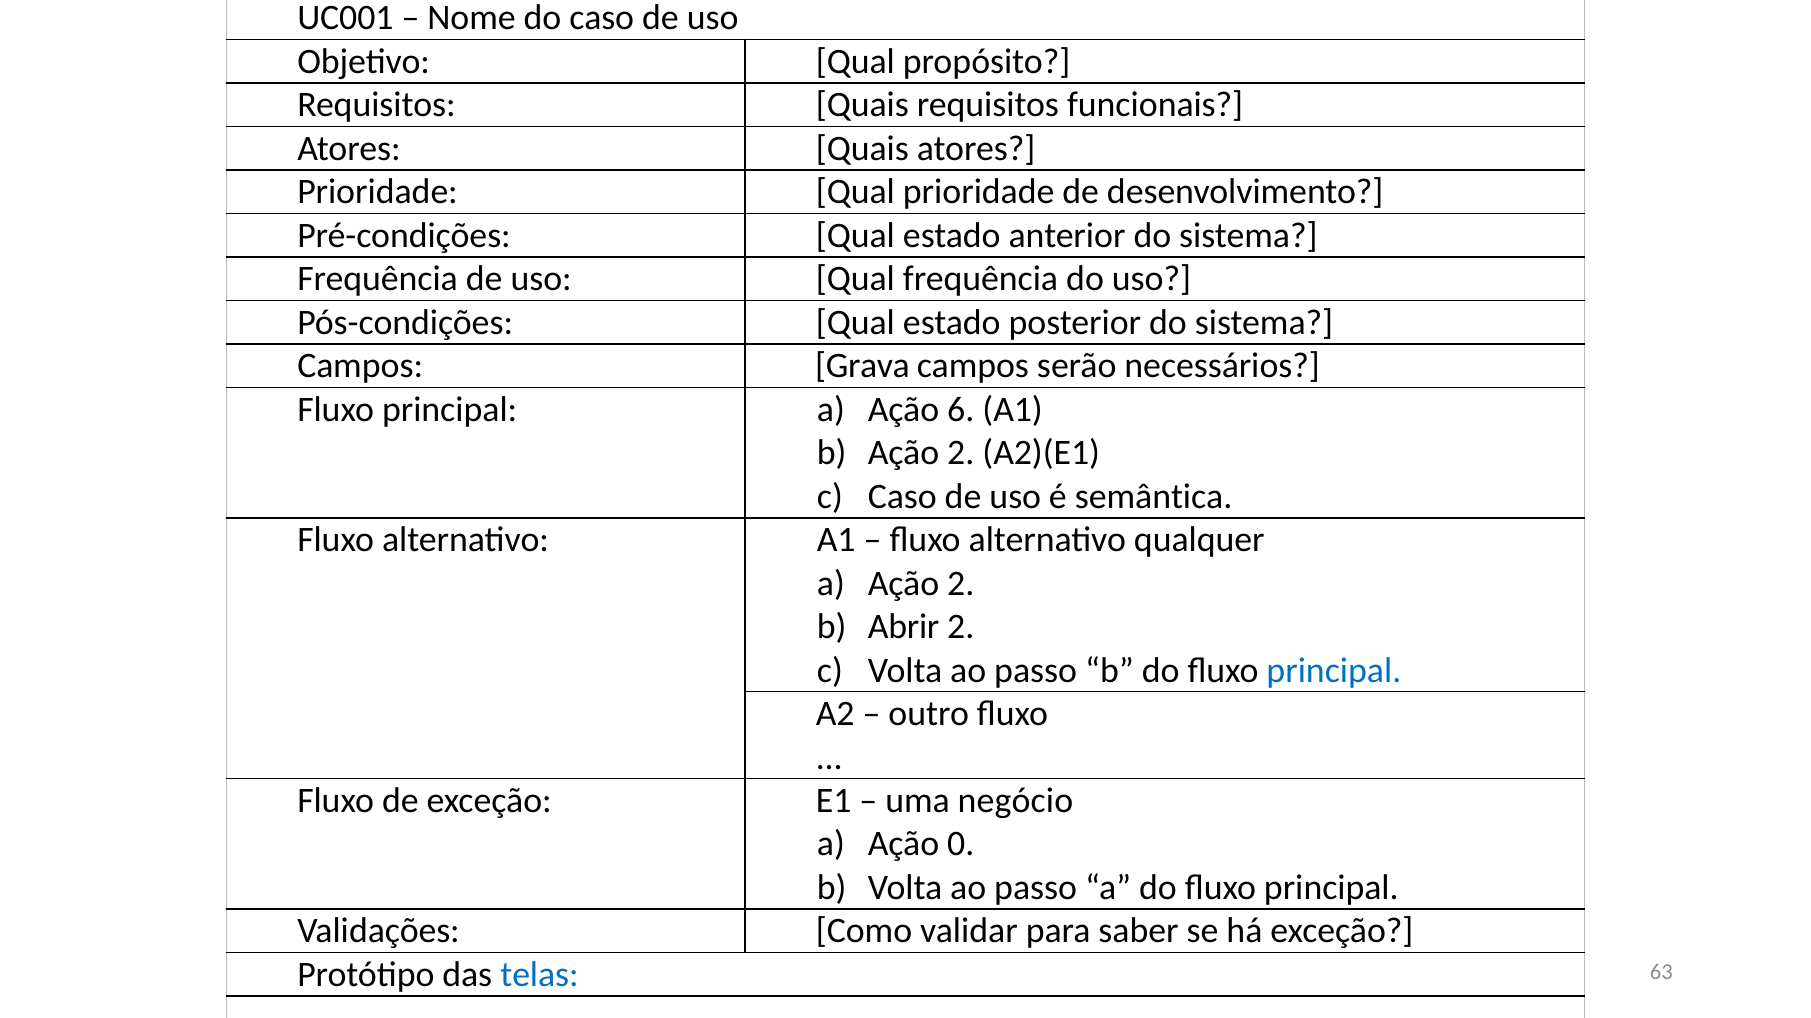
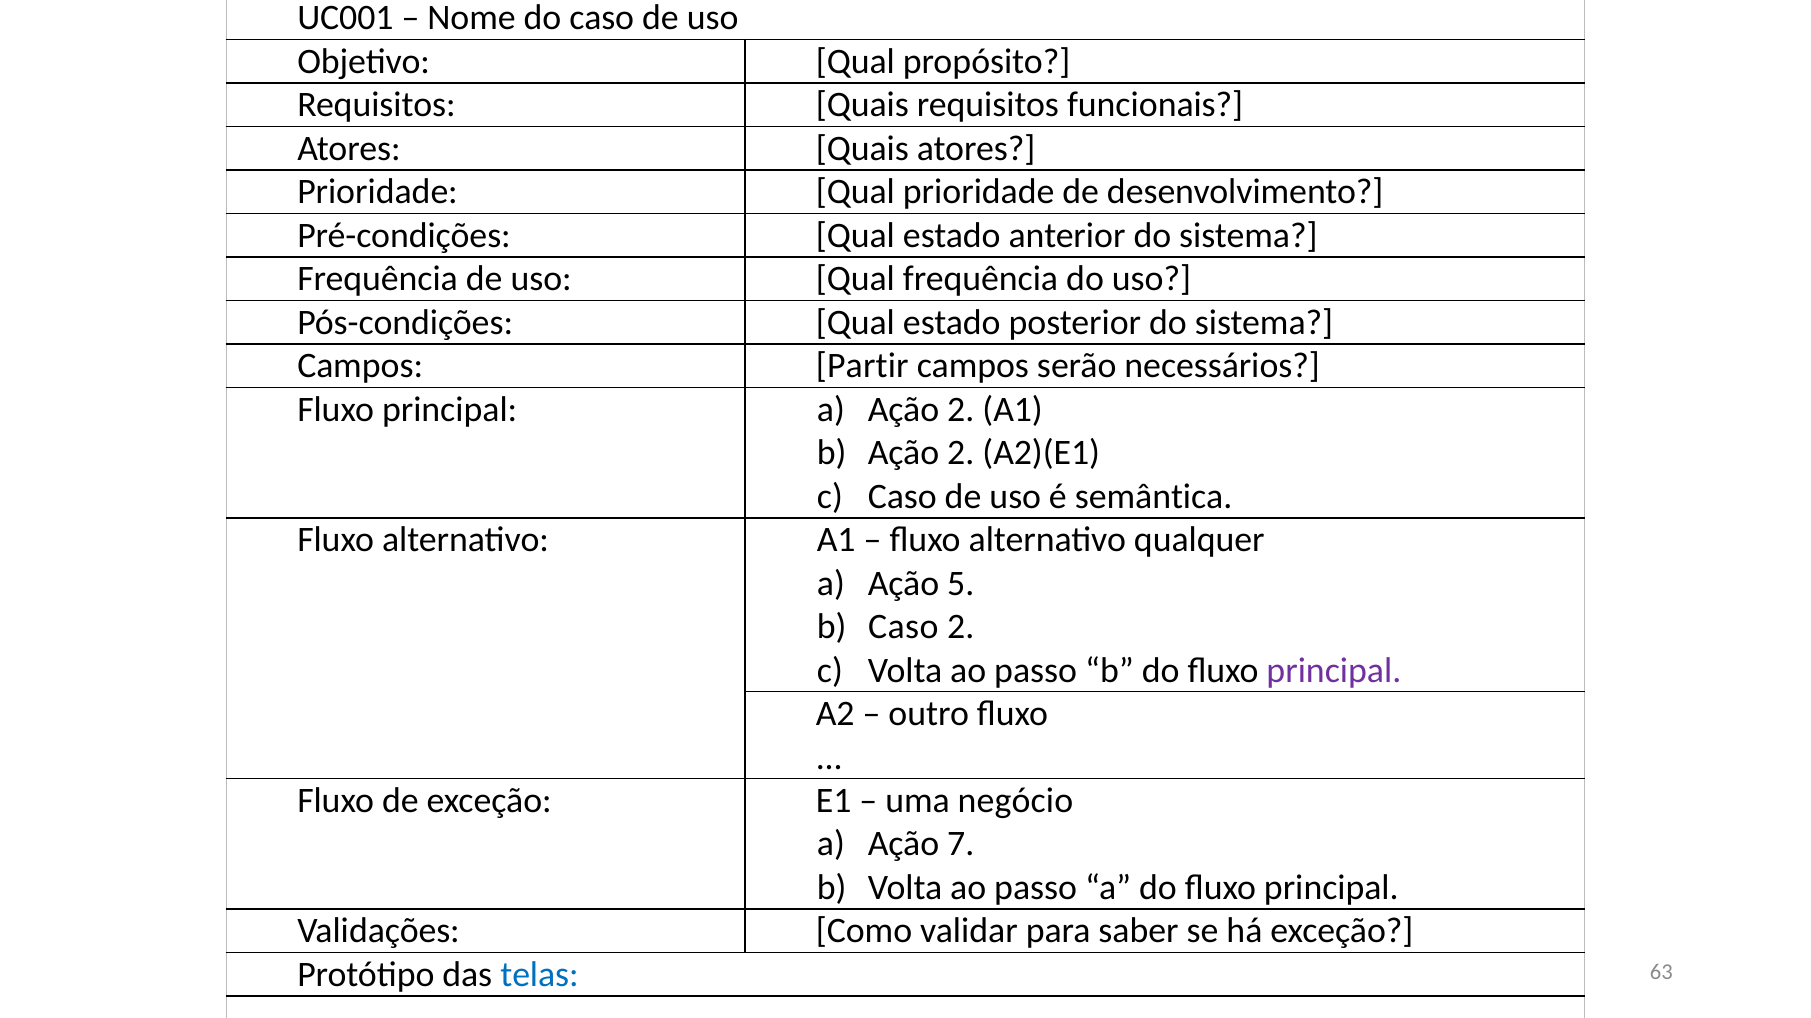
Grava: Grava -> Partir
a Ação 6: 6 -> 2
a Ação 2: 2 -> 5
b Abrir: Abrir -> Caso
principal at (1334, 671) colour: blue -> purple
0: 0 -> 7
